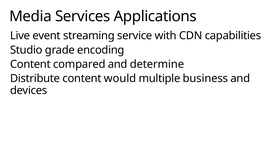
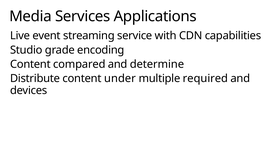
would: would -> under
business: business -> required
